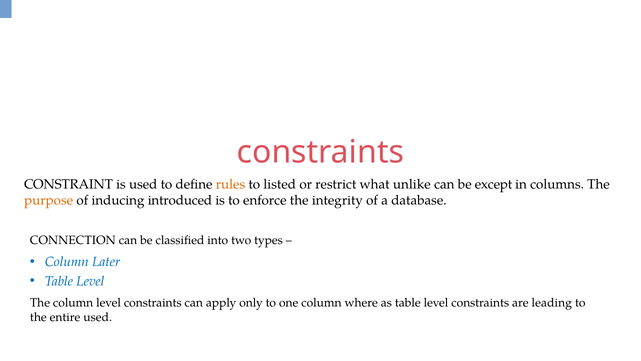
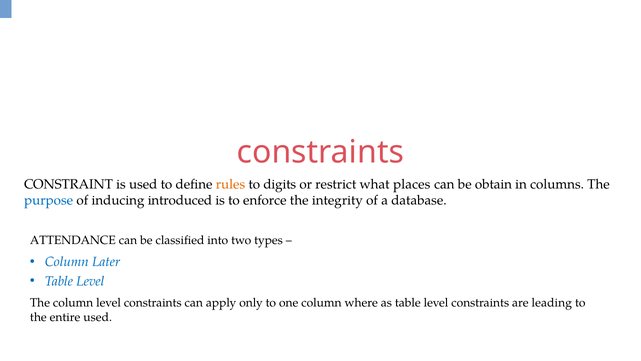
listed: listed -> digits
unlike: unlike -> places
except: except -> obtain
purpose colour: orange -> blue
CONNECTION: CONNECTION -> ATTENDANCE
